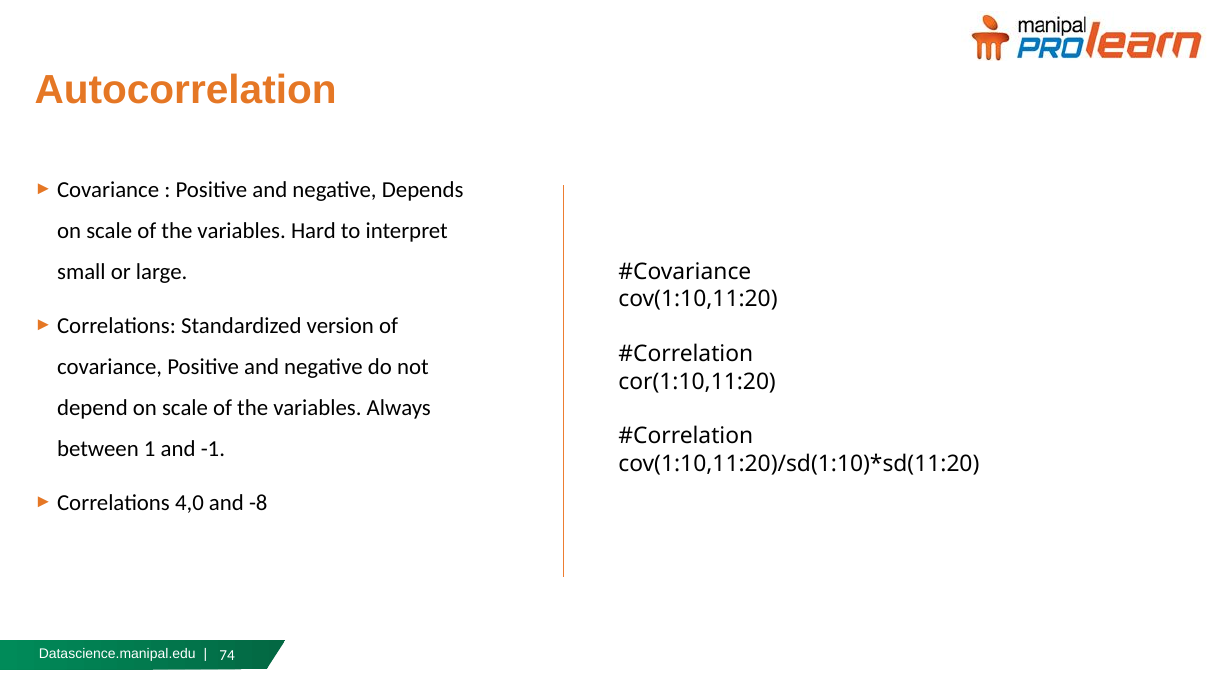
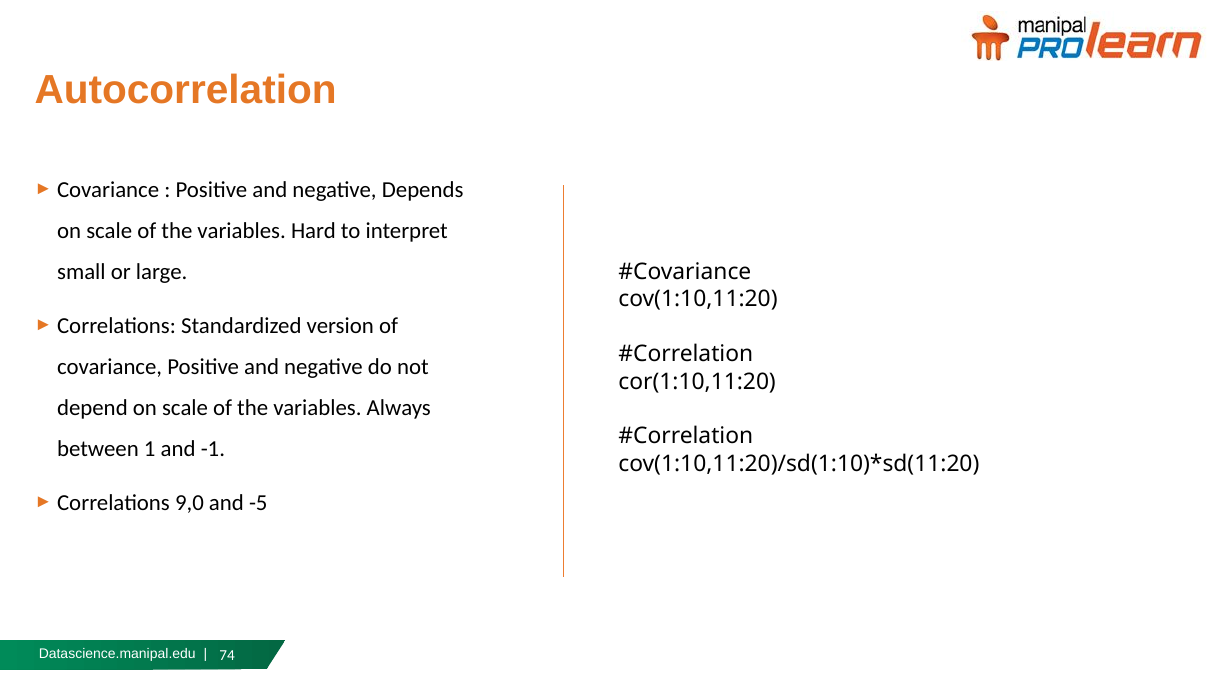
4,0: 4,0 -> 9,0
-8: -8 -> -5
